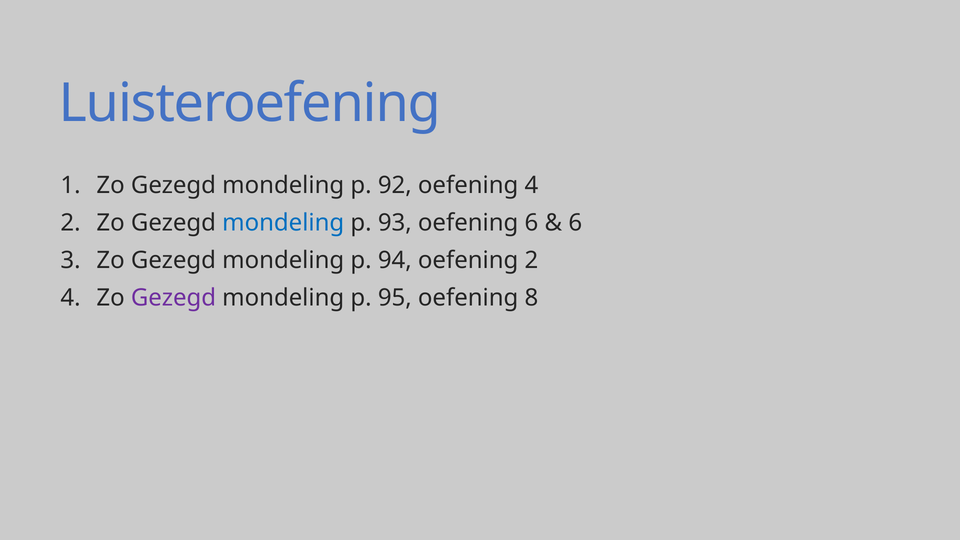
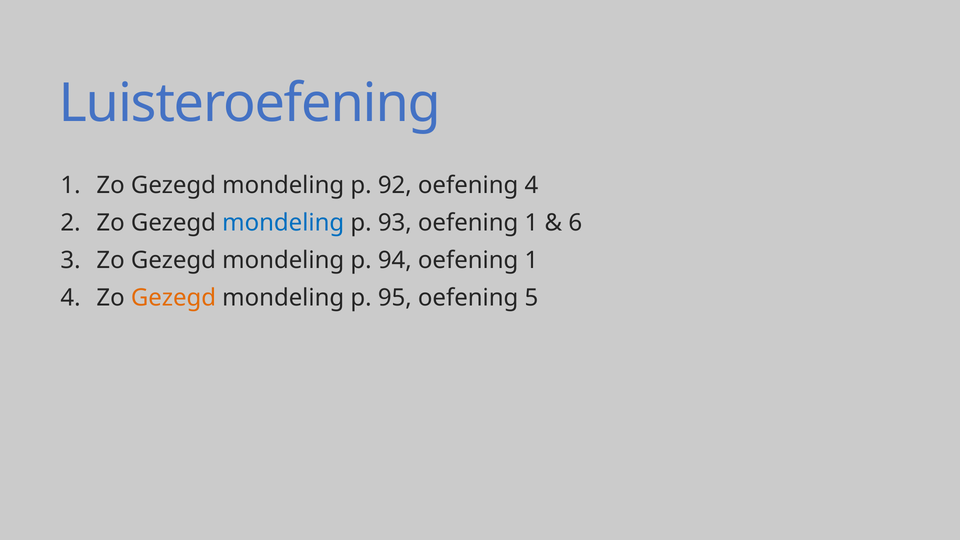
93 oefening 6: 6 -> 1
94 oefening 2: 2 -> 1
Gezegd at (174, 298) colour: purple -> orange
8: 8 -> 5
